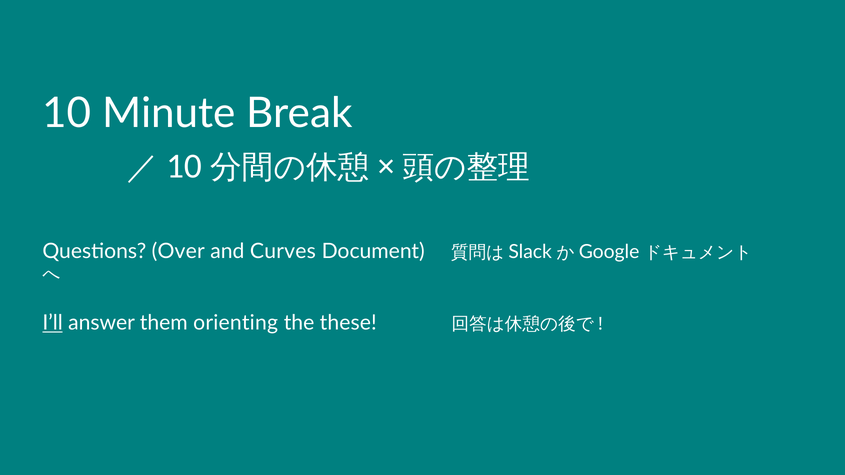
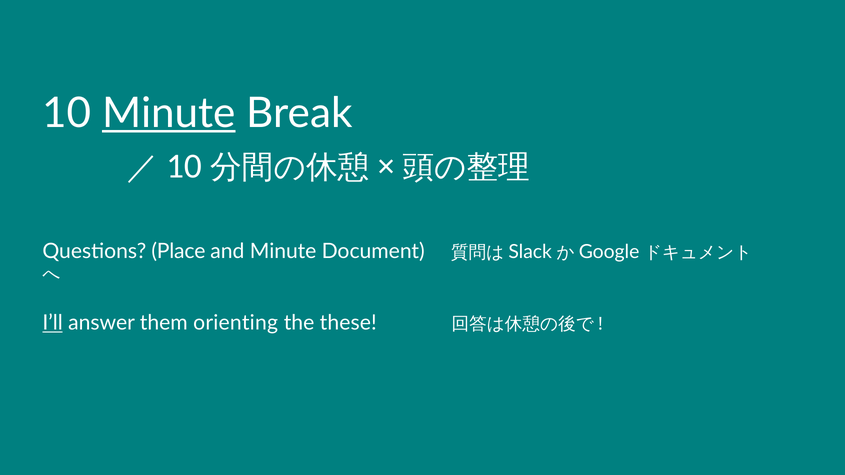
Minute at (169, 113) underline: none -> present
Over: Over -> Place
and Curves: Curves -> Minute
